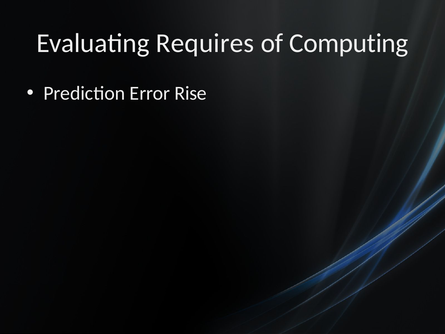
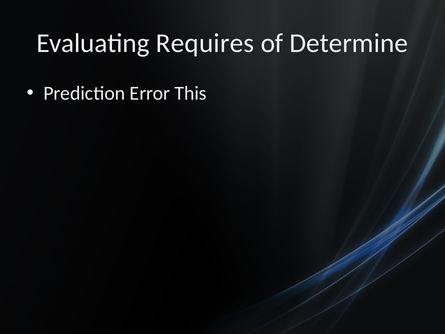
Computing: Computing -> Determine
Rise: Rise -> This
